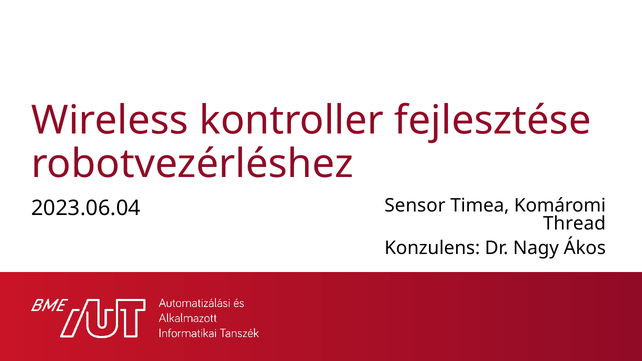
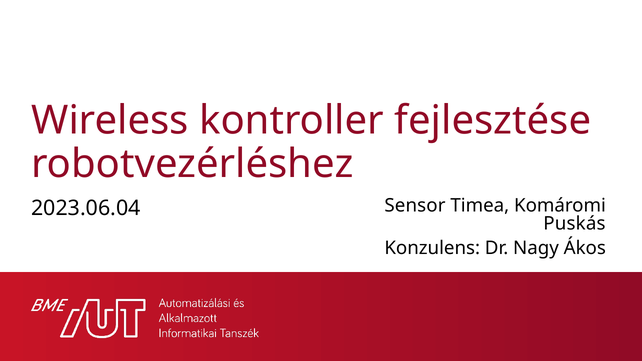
Thread: Thread -> Puskás
